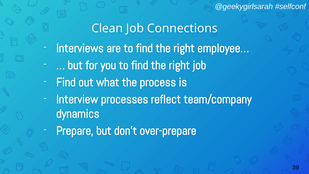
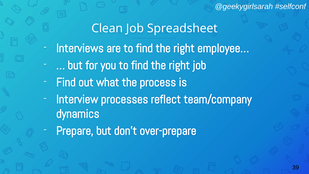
Connections: Connections -> Spreadsheet
